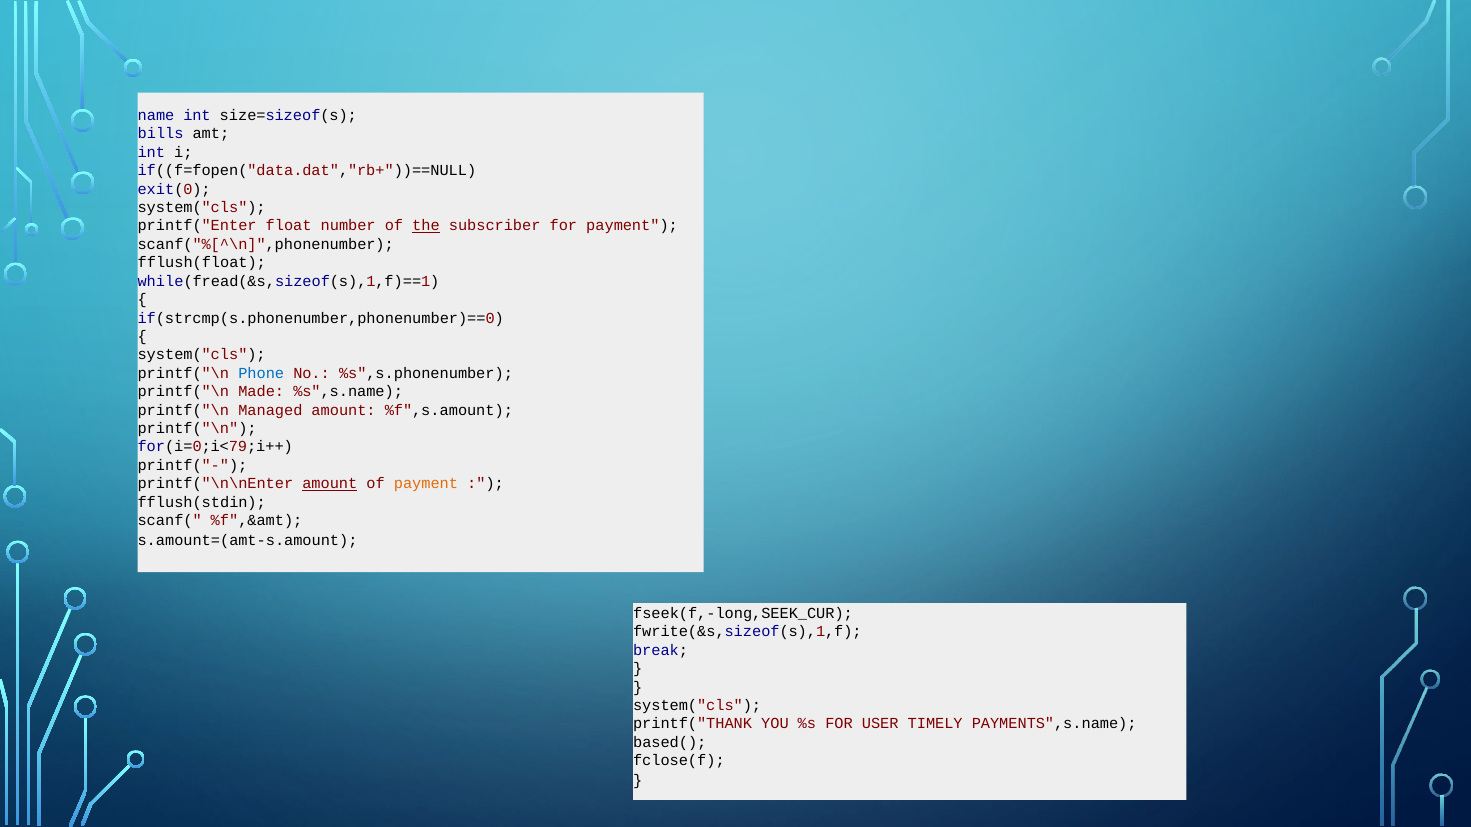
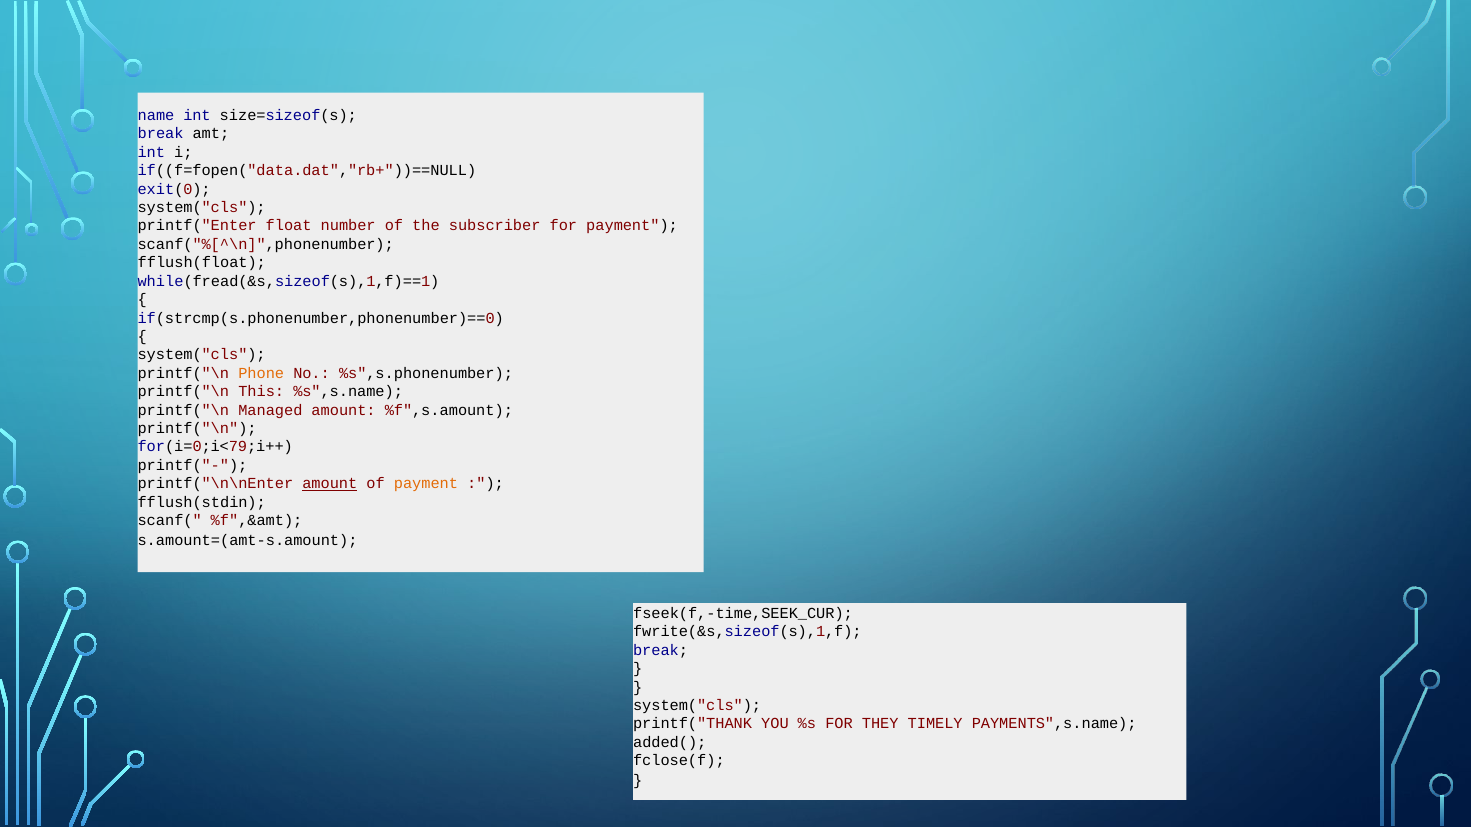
bills at (161, 134): bills -> break
the underline: present -> none
Phone colour: blue -> orange
Made: Made -> This
fseek(f,-long,SEEK_CUR: fseek(f,-long,SEEK_CUR -> fseek(f,-time,SEEK_CUR
USER: USER -> THEY
based(: based( -> added(
